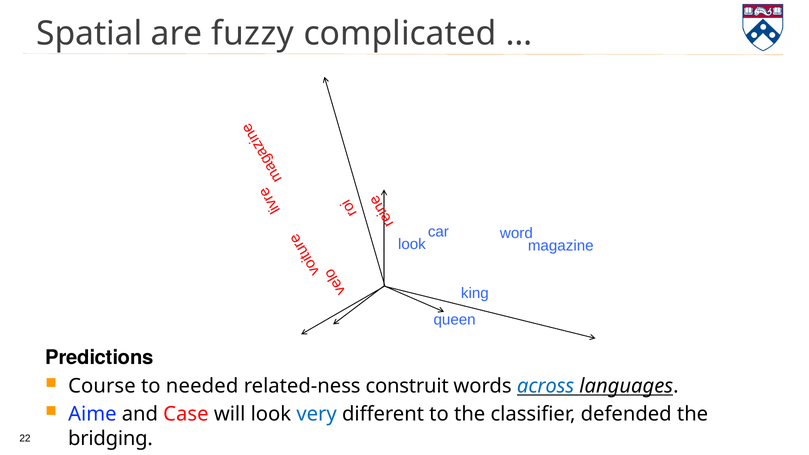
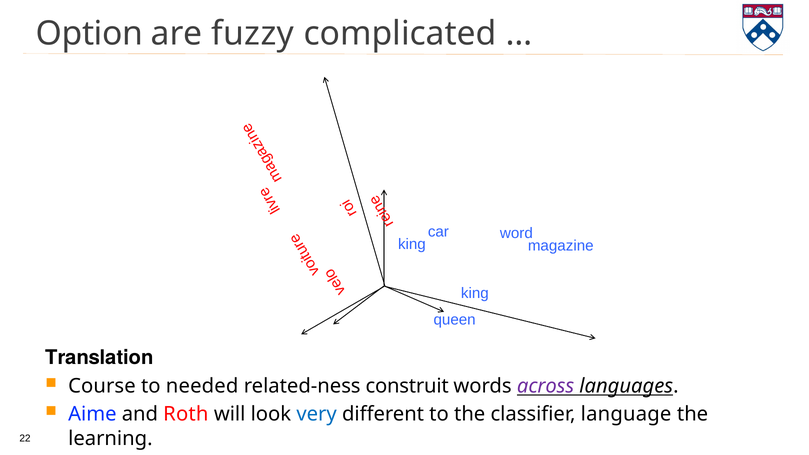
Spatial: Spatial -> Option
look at (412, 244): look -> king
Predictions: Predictions -> Translation
across colour: blue -> purple
Case: Case -> Roth
defended: defended -> language
bridging: bridging -> learning
